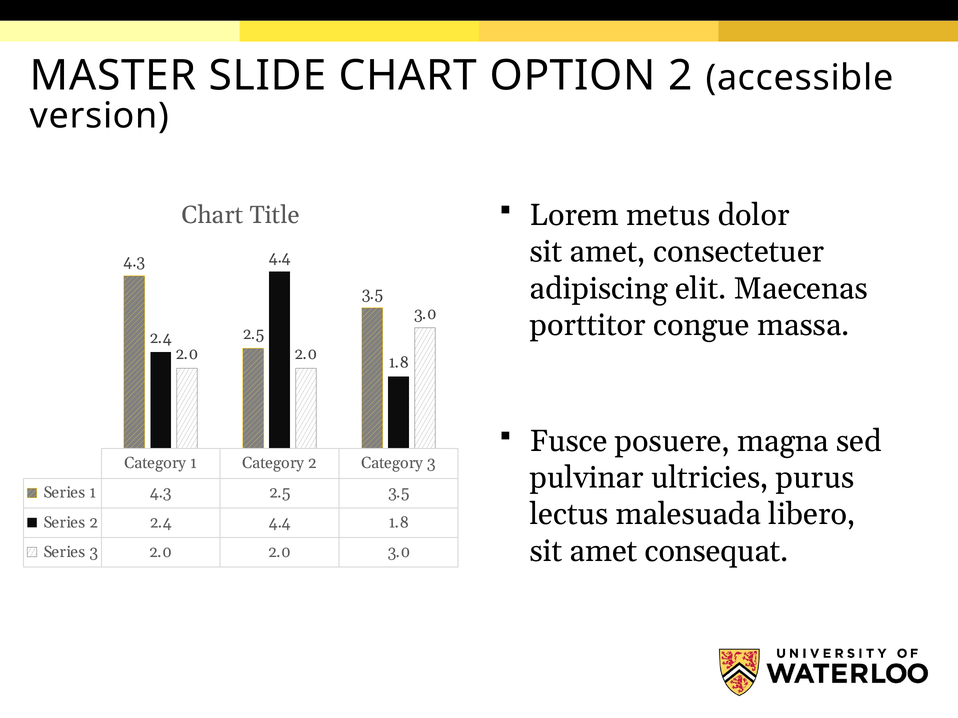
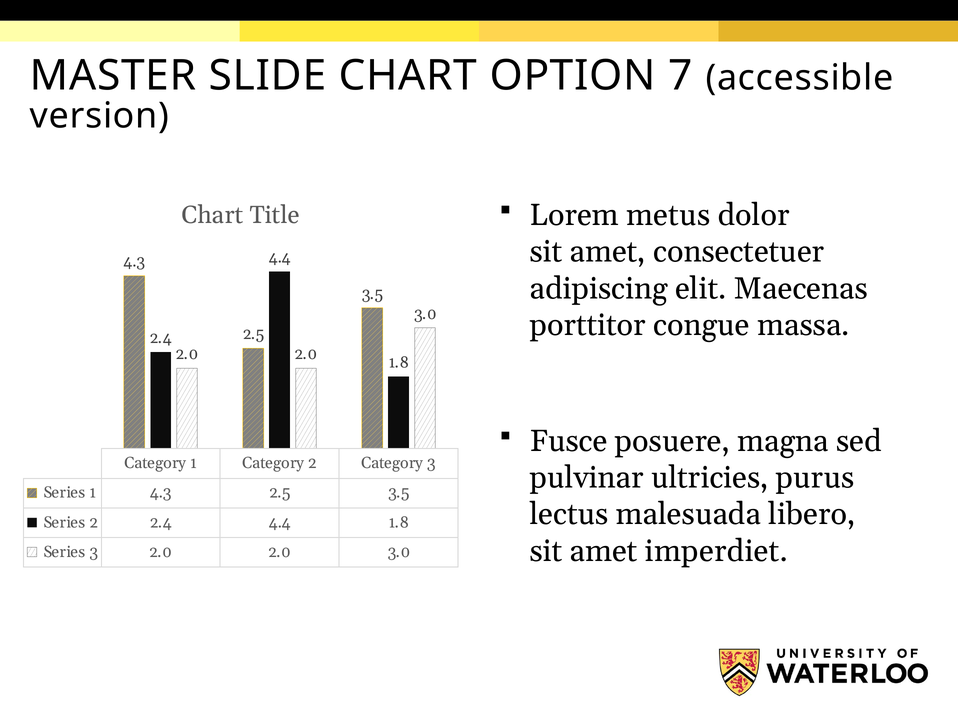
OPTION 2: 2 -> 7
consequat: consequat -> imperdiet
